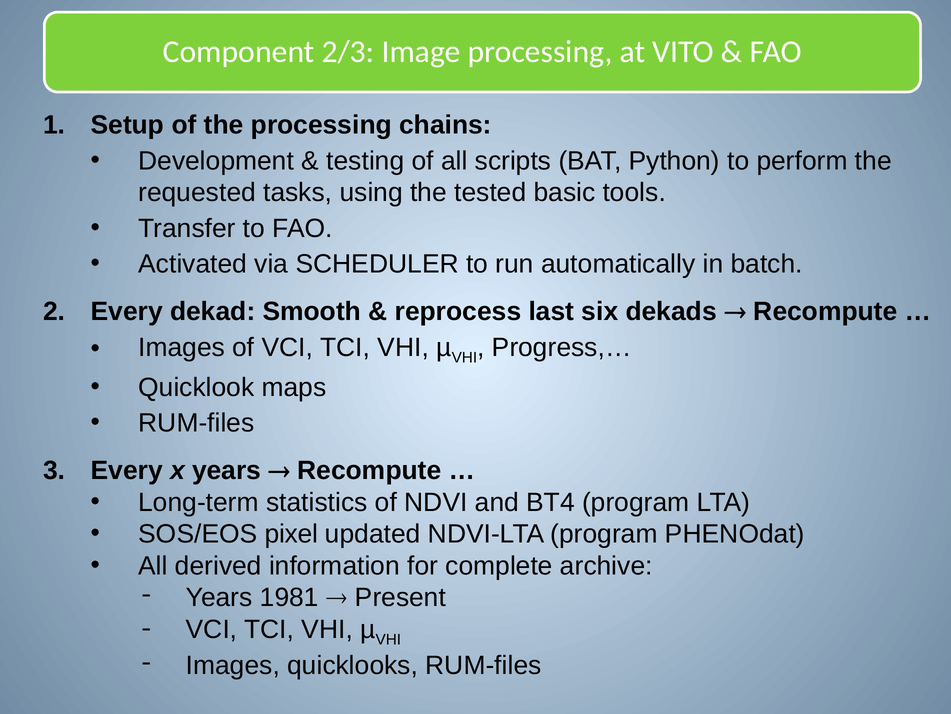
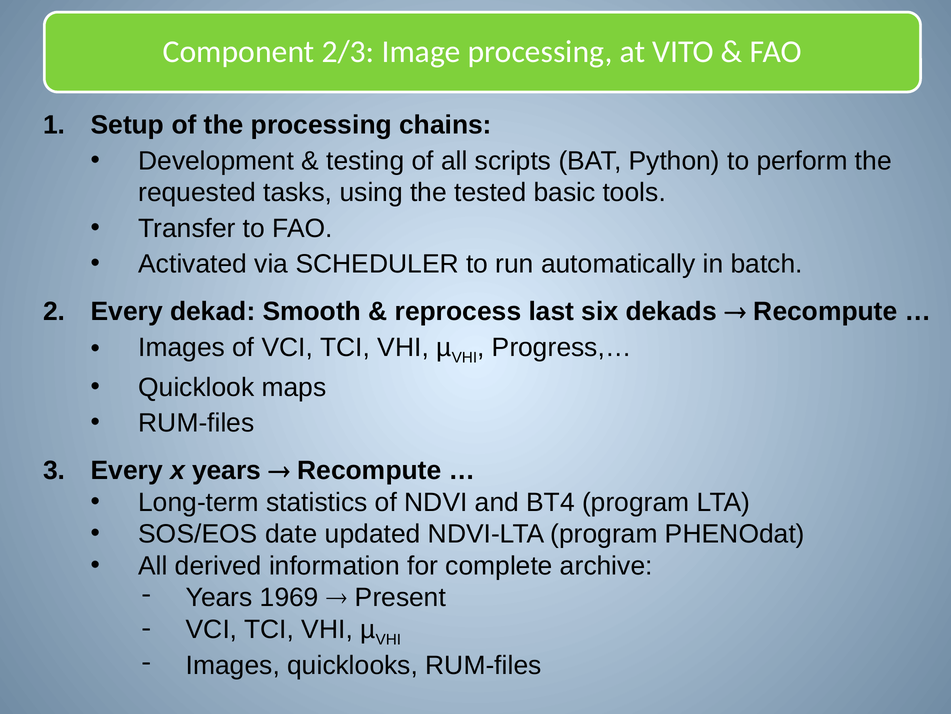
pixel: pixel -> date
1981: 1981 -> 1969
